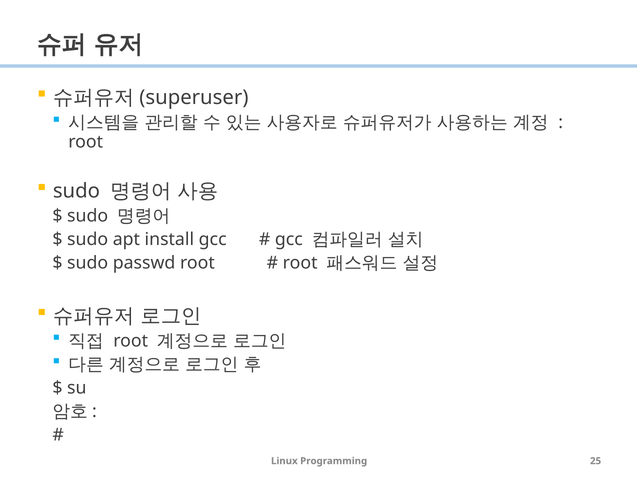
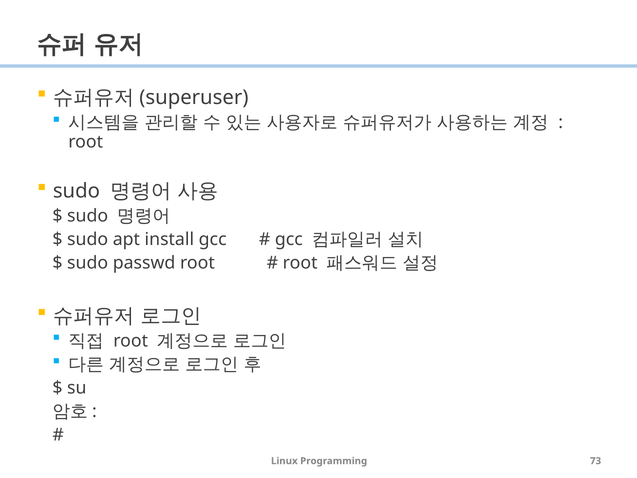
25: 25 -> 73
